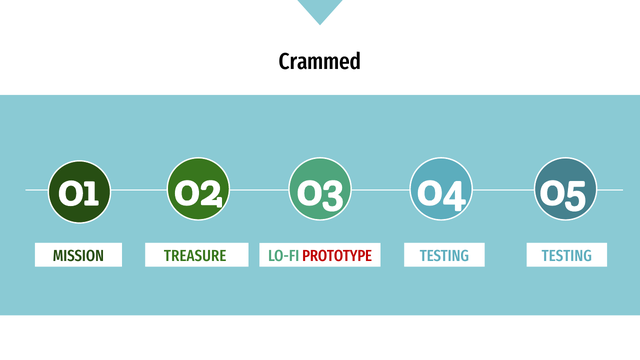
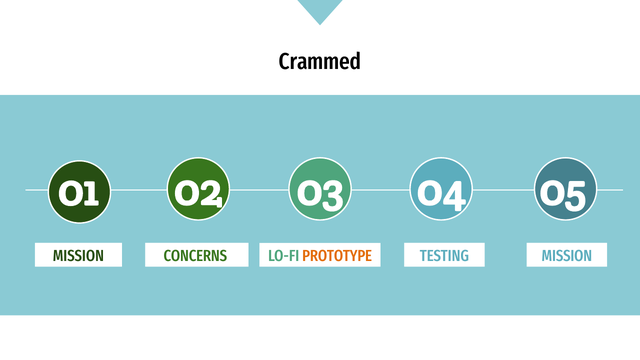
TREASURE: TREASURE -> CONCERNS
PROTOTYPE colour: red -> orange
TESTING at (567, 256): TESTING -> MISSION
